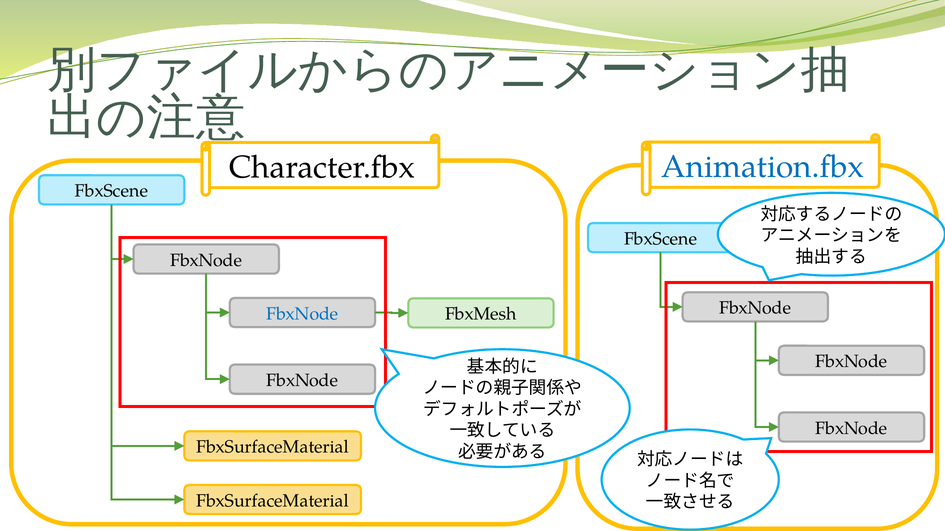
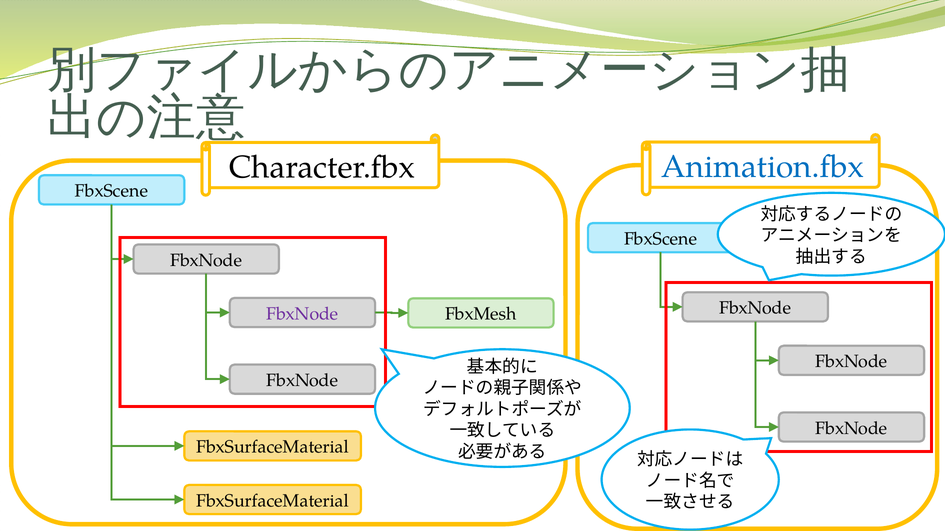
FbxNode at (302, 314) colour: blue -> purple
